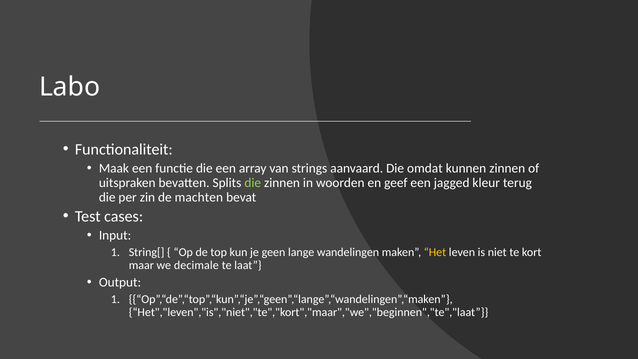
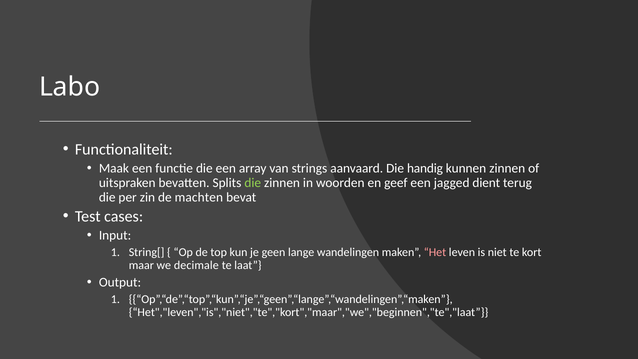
omdat: omdat -> handig
kleur: kleur -> dient
Het colour: yellow -> pink
